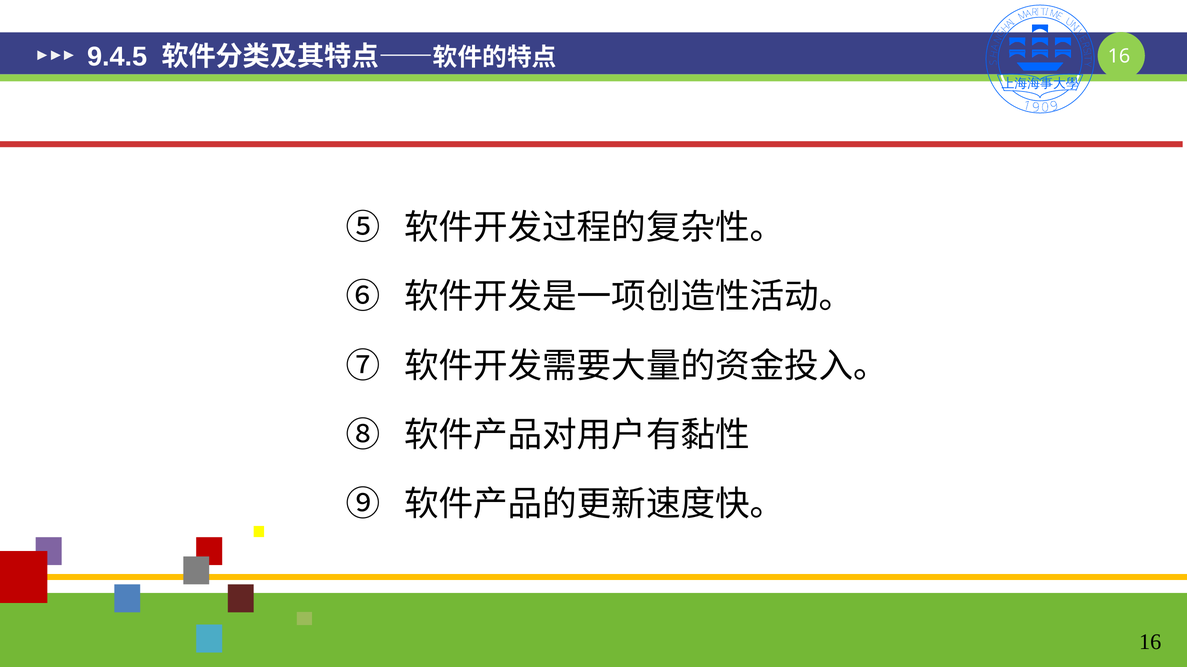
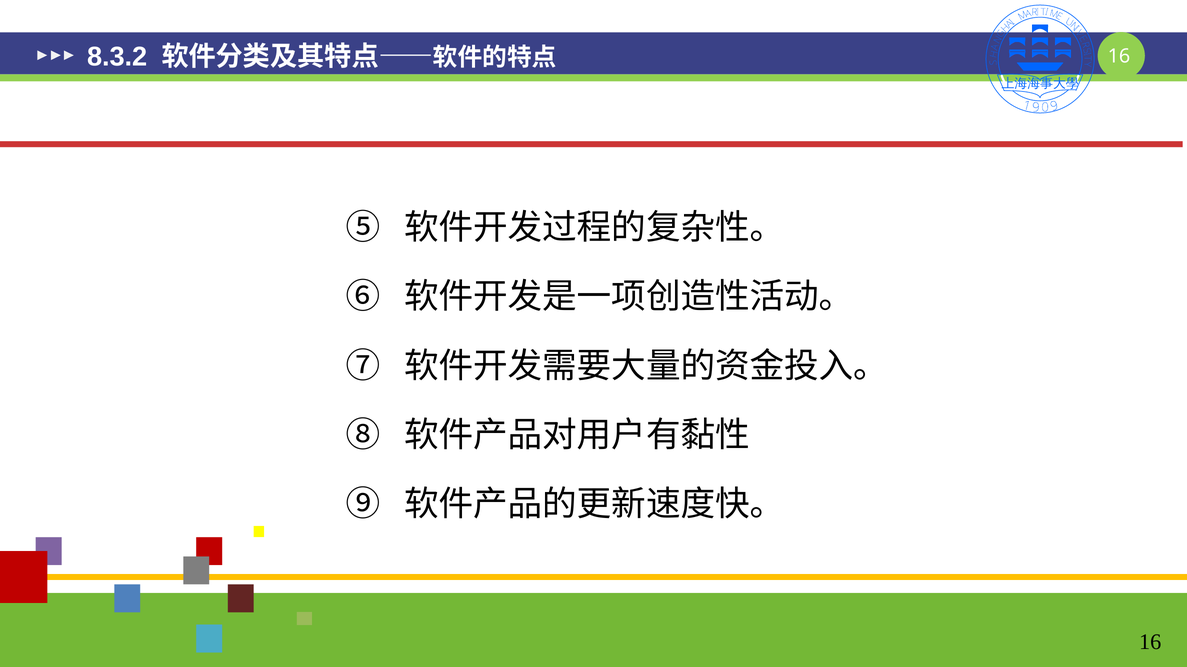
9.4.5: 9.4.5 -> 8.3.2
